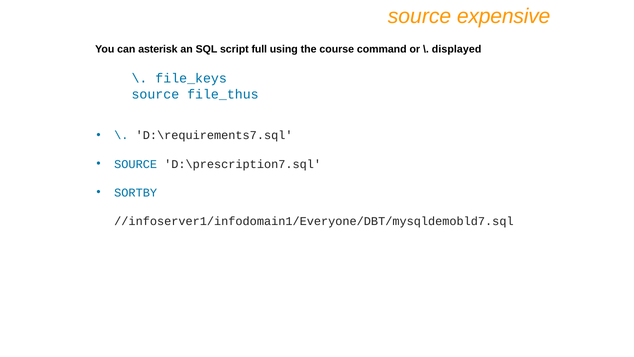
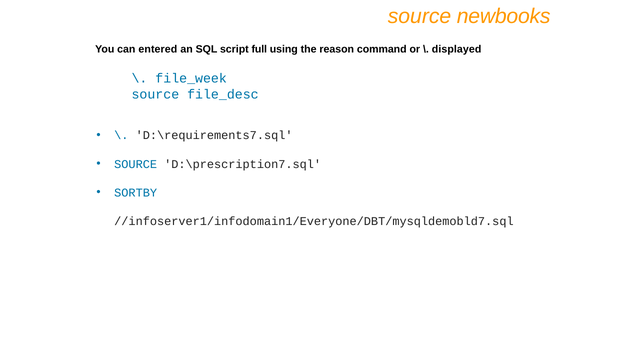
expensive: expensive -> newbooks
asterisk: asterisk -> entered
course: course -> reason
file_keys: file_keys -> file_week
file_thus: file_thus -> file_desc
